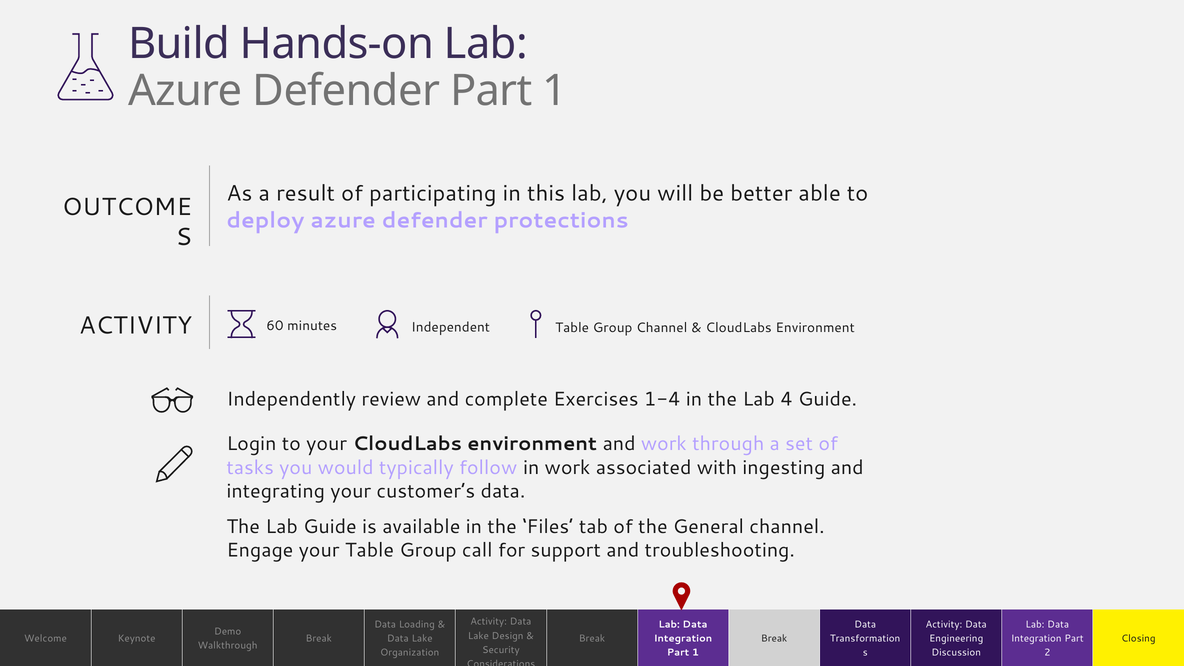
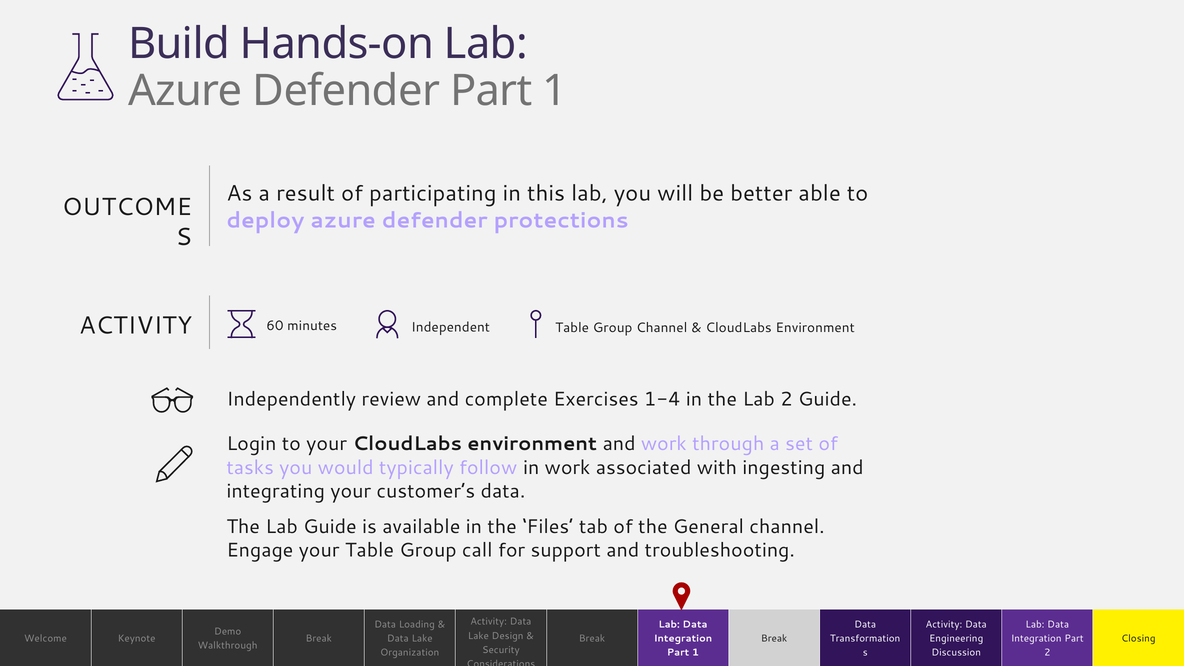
Lab 4: 4 -> 2
